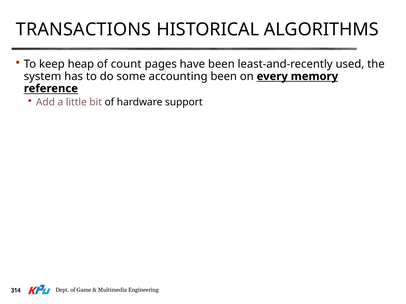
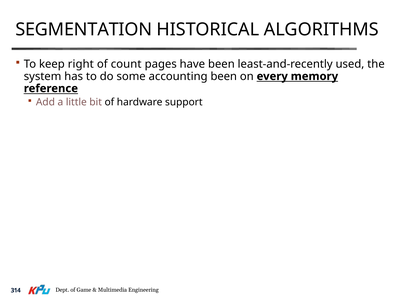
TRANSACTIONS: TRANSACTIONS -> SEGMENTATION
heap: heap -> right
